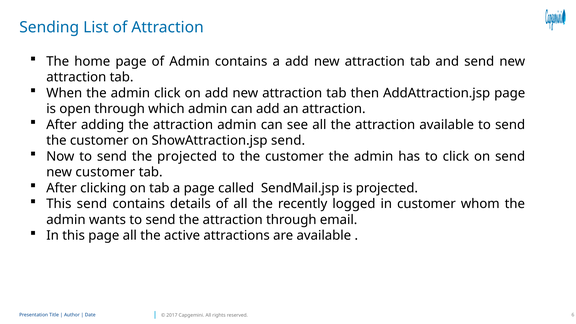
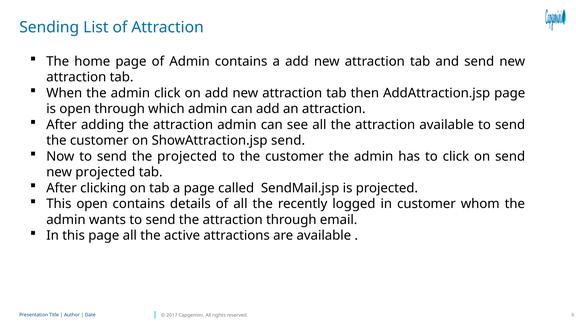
new customer: customer -> projected
This send: send -> open
